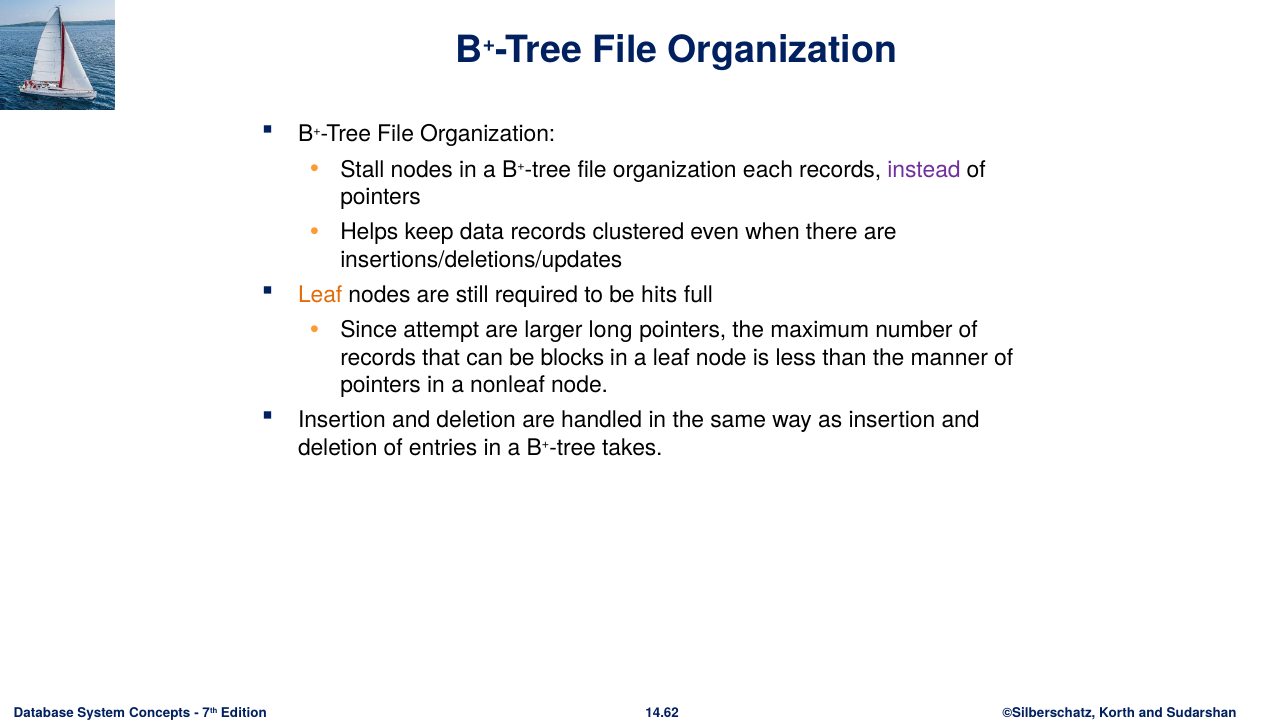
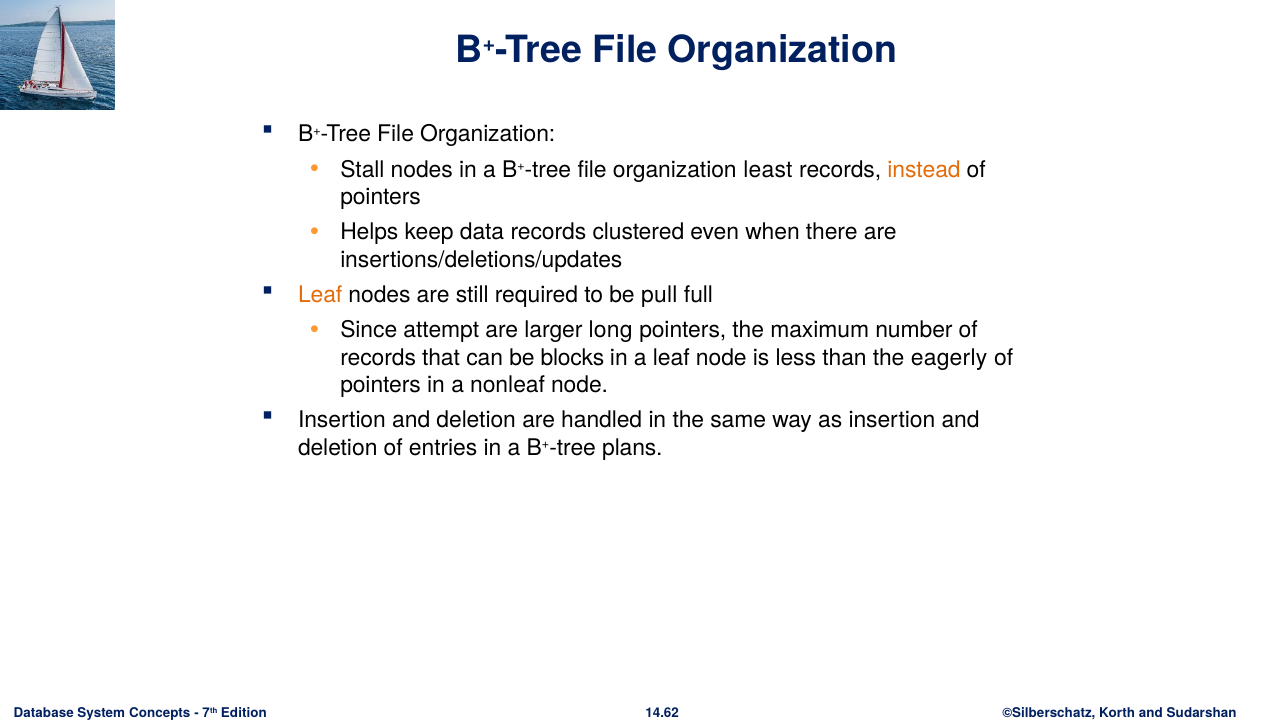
each: each -> least
instead colour: purple -> orange
hits: hits -> pull
manner: manner -> eagerly
takes: takes -> plans
